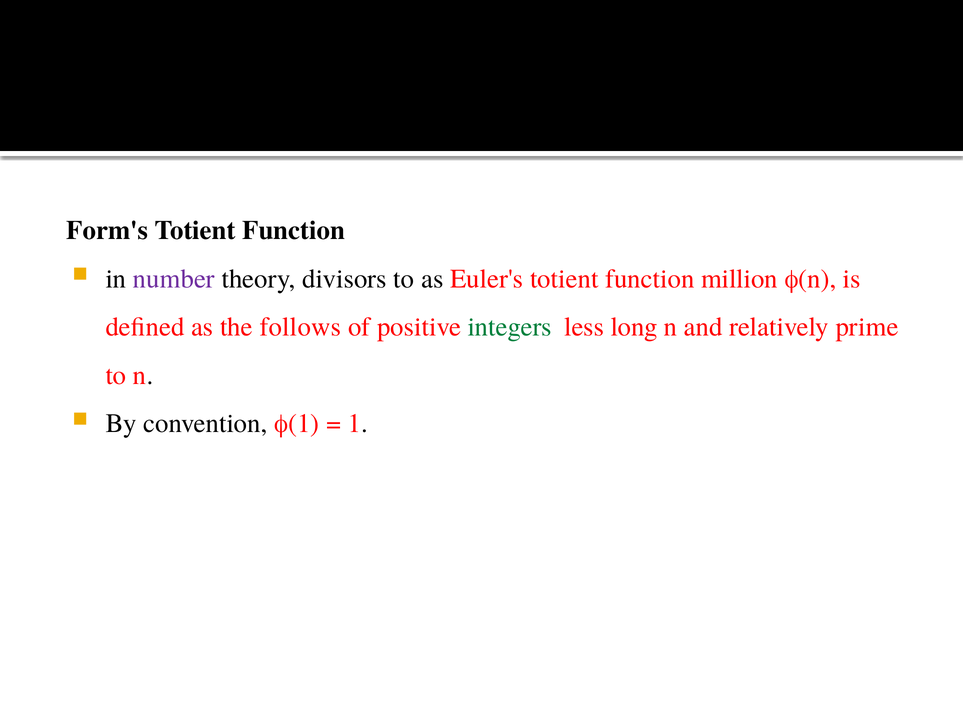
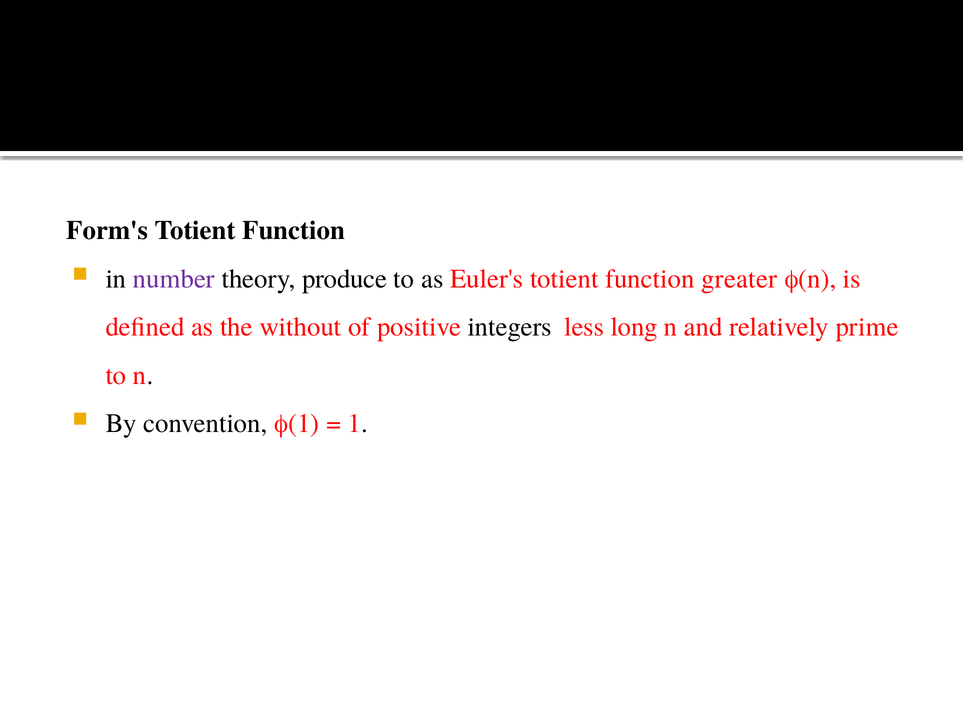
divisors: divisors -> produce
million: million -> greater
follows: follows -> without
integers colour: green -> black
